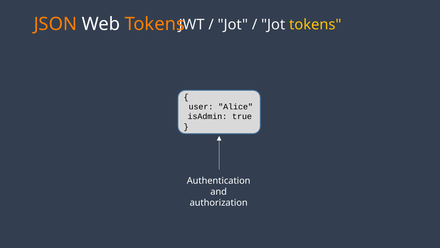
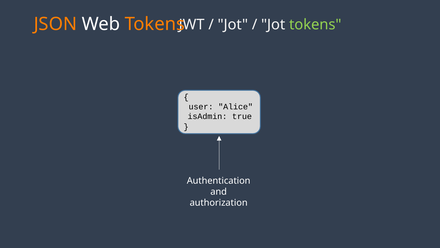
tokens at (315, 25) colour: yellow -> light green
